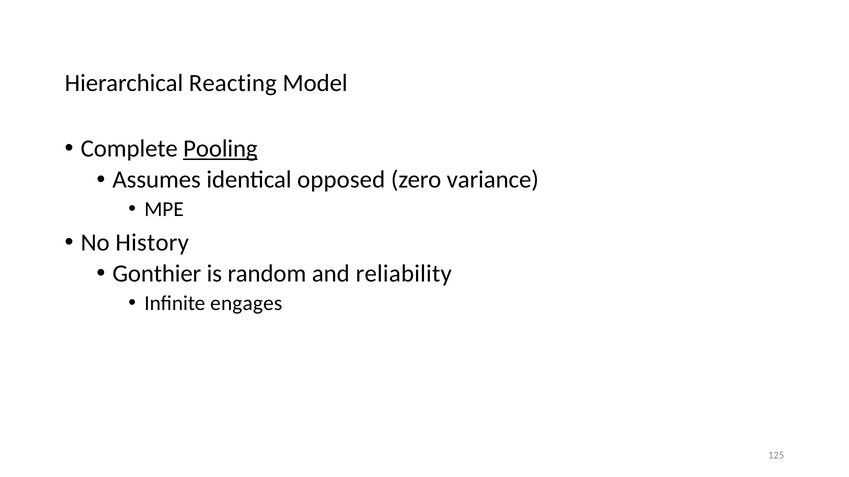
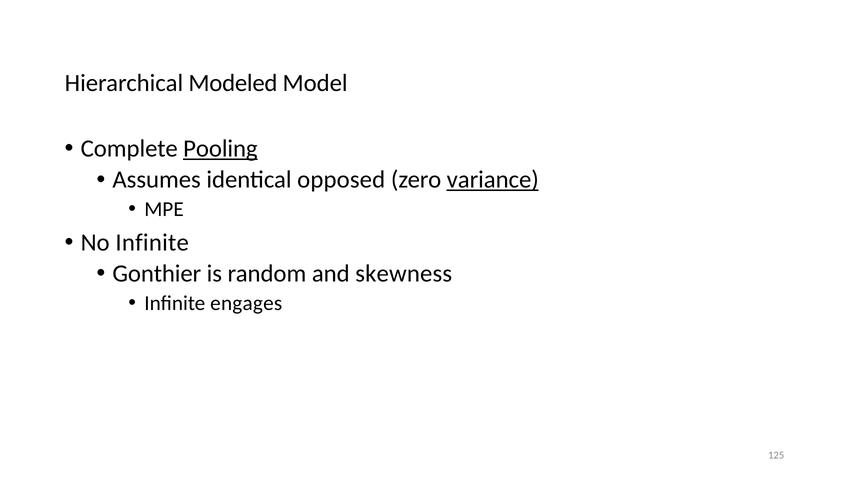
Reacting: Reacting -> Modeled
variance underline: none -> present
No History: History -> Infinite
reliability: reliability -> skewness
